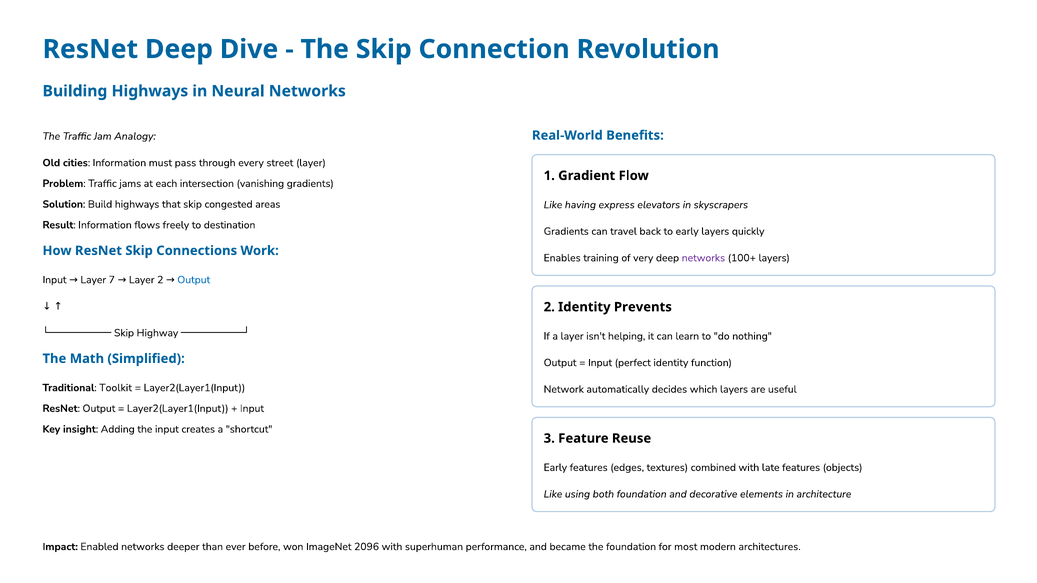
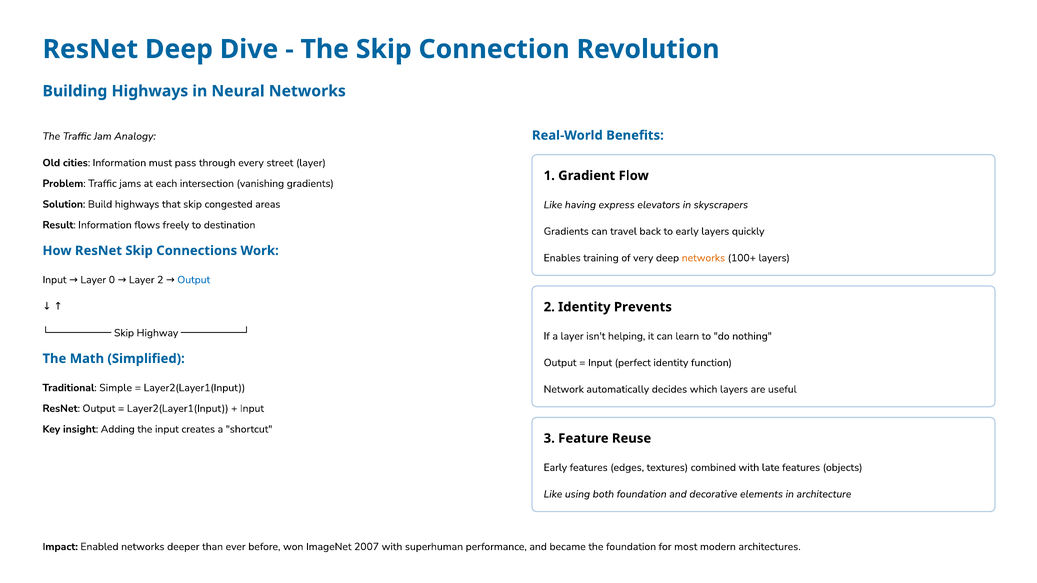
networks at (703, 258) colour: purple -> orange
7: 7 -> 0
Toolkit: Toolkit -> Simple
2096: 2096 -> 2007
